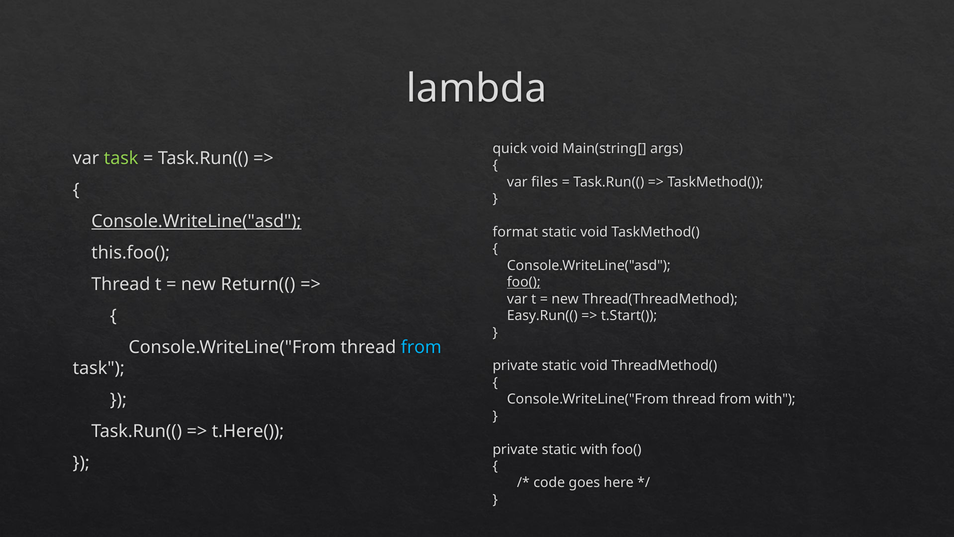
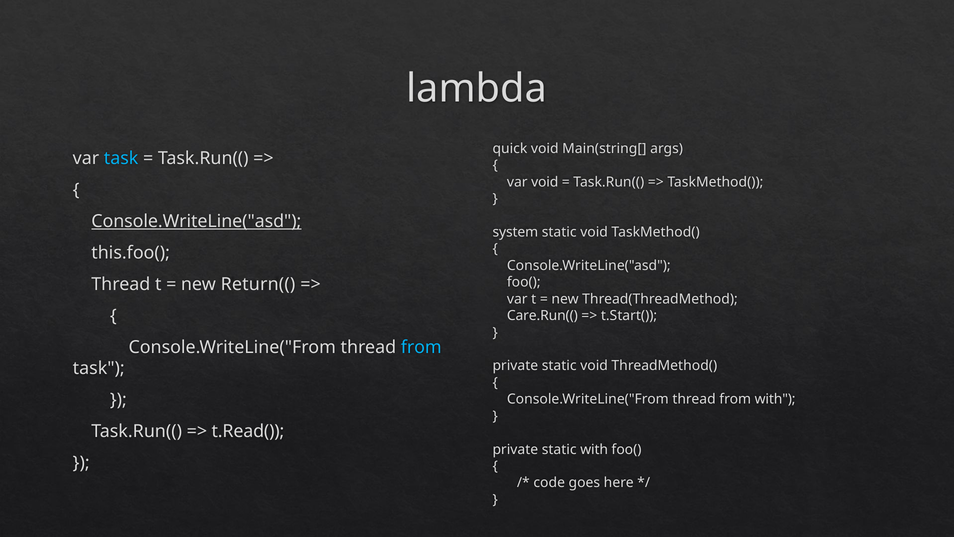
task at (121, 158) colour: light green -> light blue
var files: files -> void
format: format -> system
foo( at (524, 282) underline: present -> none
Easy.Run((: Easy.Run(( -> Care.Run((
t.Here(: t.Here( -> t.Read(
